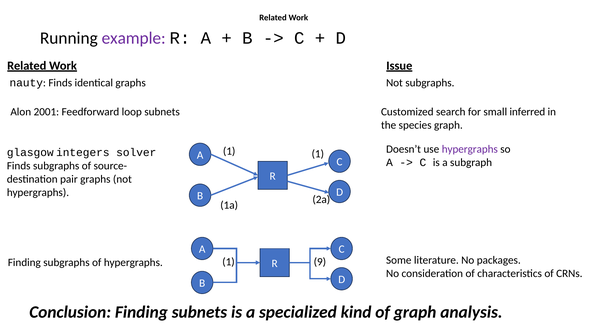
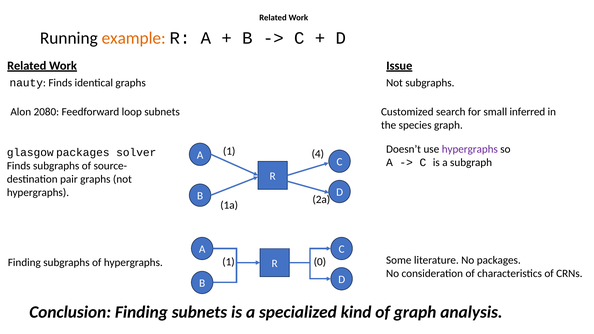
example colour: purple -> orange
2001: 2001 -> 2080
1 1: 1 -> 4
glasgow integers: integers -> packages
9: 9 -> 0
